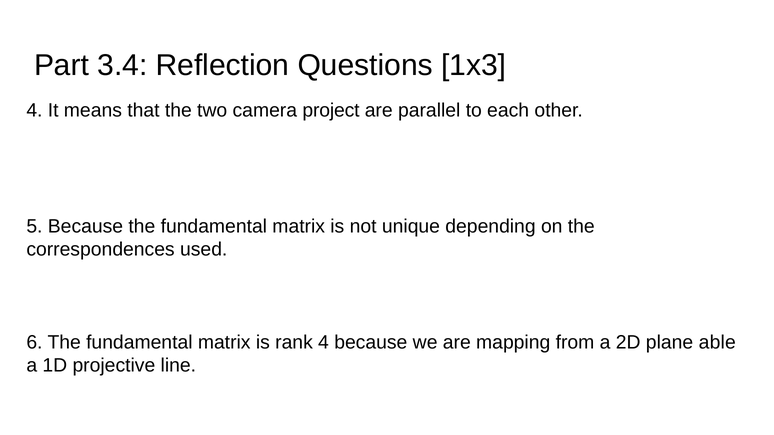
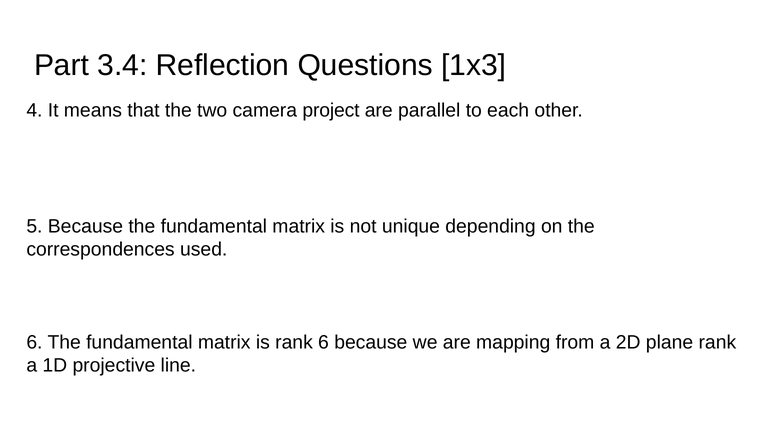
rank 4: 4 -> 6
plane able: able -> rank
